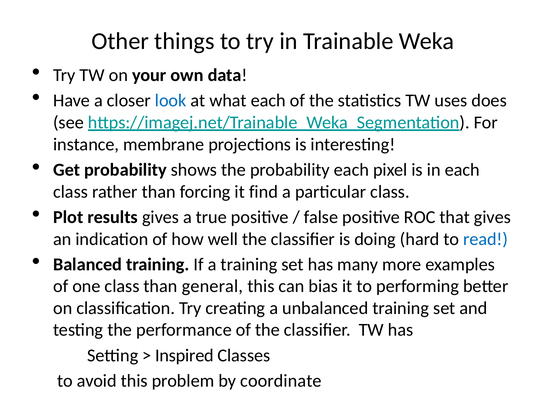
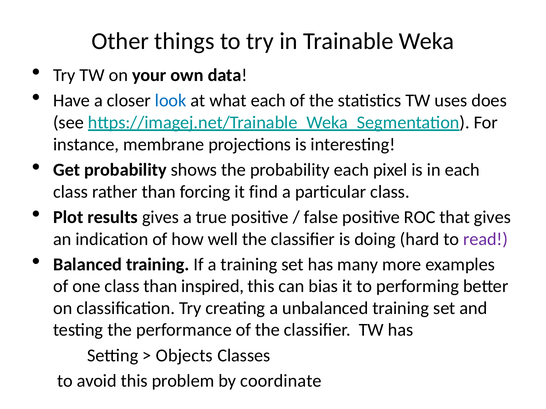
read colour: blue -> purple
general: general -> inspired
Inspired: Inspired -> Objects
